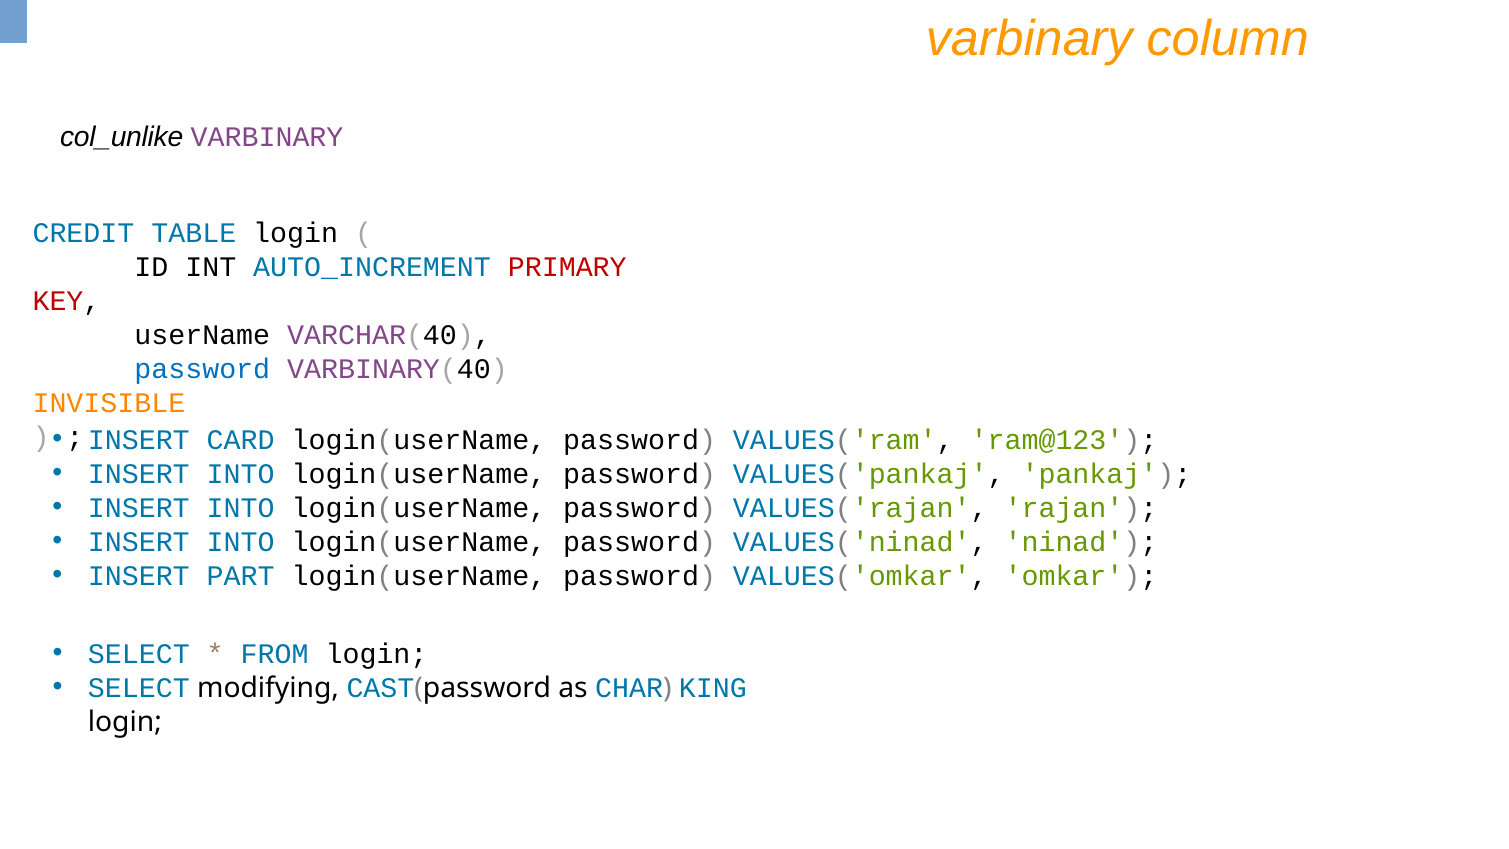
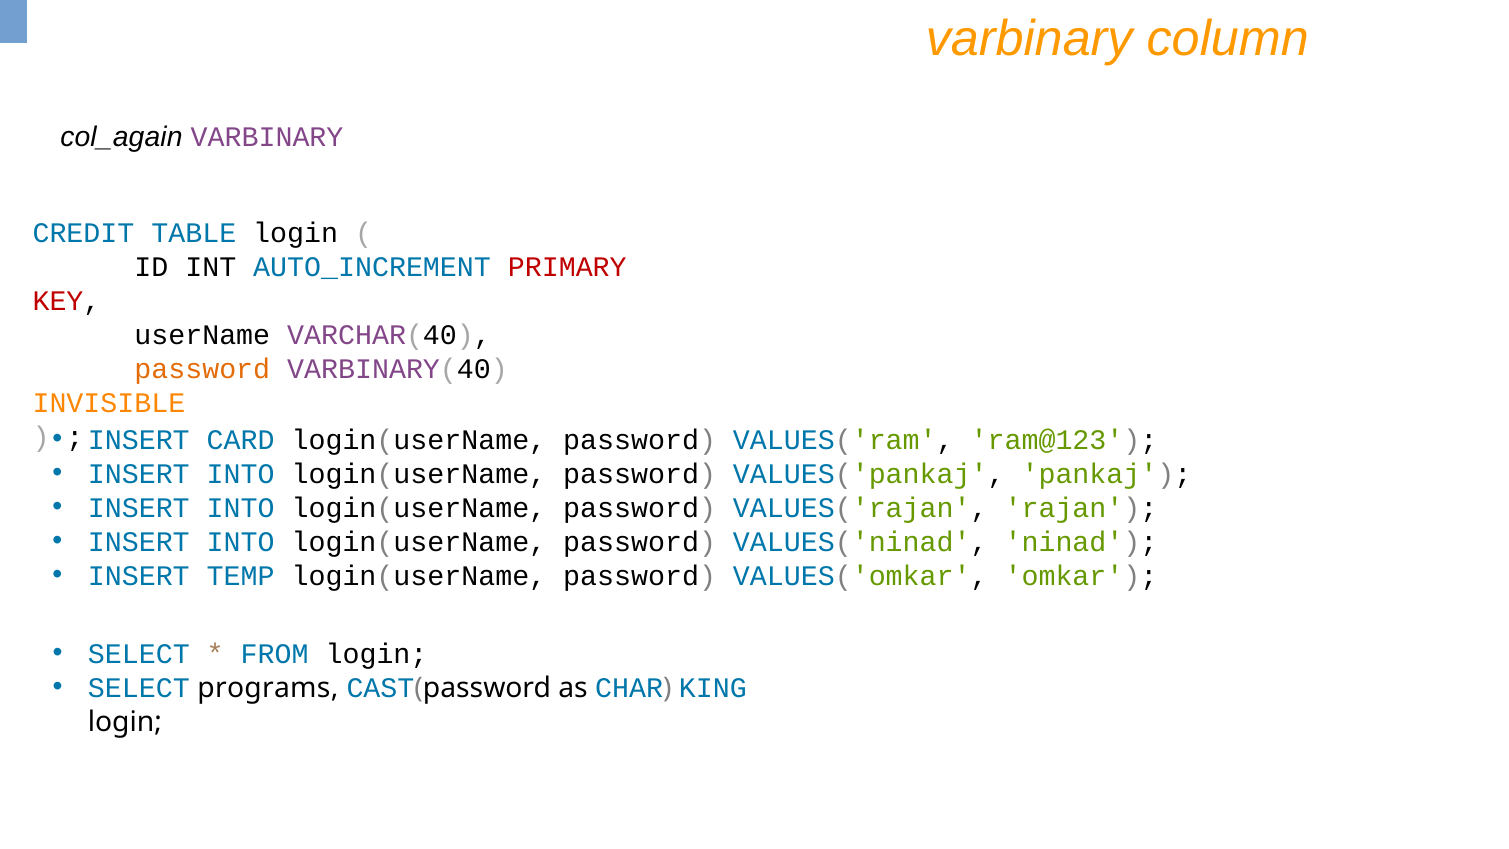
col_unlike: col_unlike -> col_again
password at (202, 369) colour: blue -> orange
PART: PART -> TEMP
modifying: modifying -> programs
